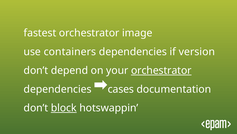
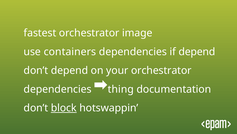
if version: version -> depend
orchestrator at (161, 70) underline: present -> none
cases: cases -> thing
